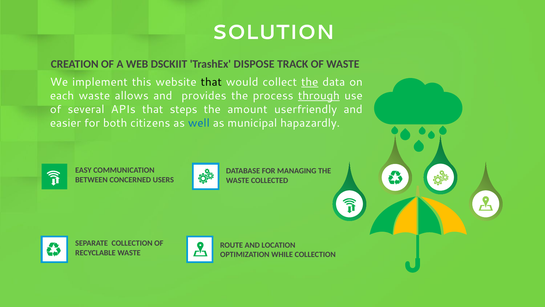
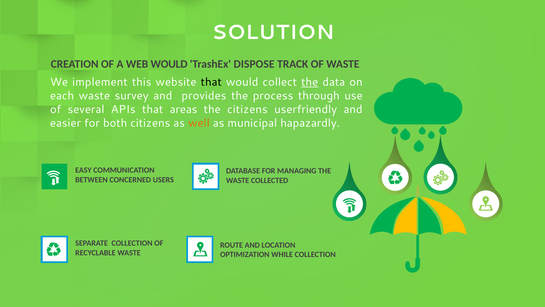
WEB DSCKIIT: DSCKIIT -> WOULD
allows: allows -> survey
through underline: present -> none
steps: steps -> areas
the amount: amount -> citizens
well colour: blue -> orange
